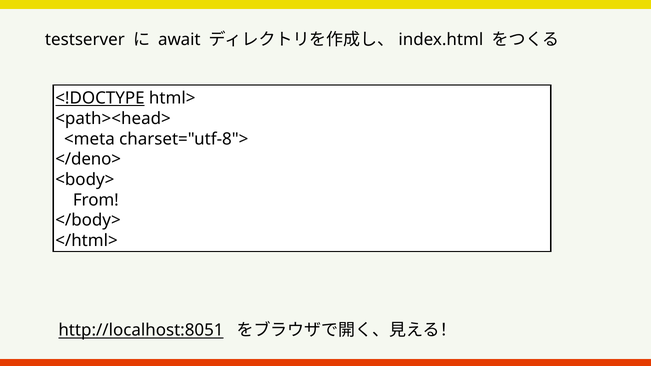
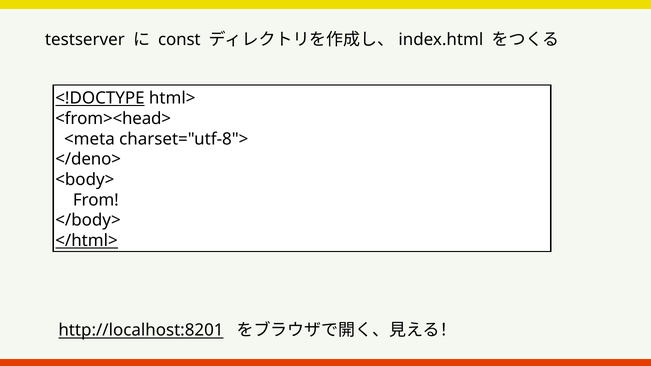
await: await -> const
<path><head>: <path><head> -> <from><head>
</html> underline: none -> present
http://localhost:8051: http://localhost:8051 -> http://localhost:8201
